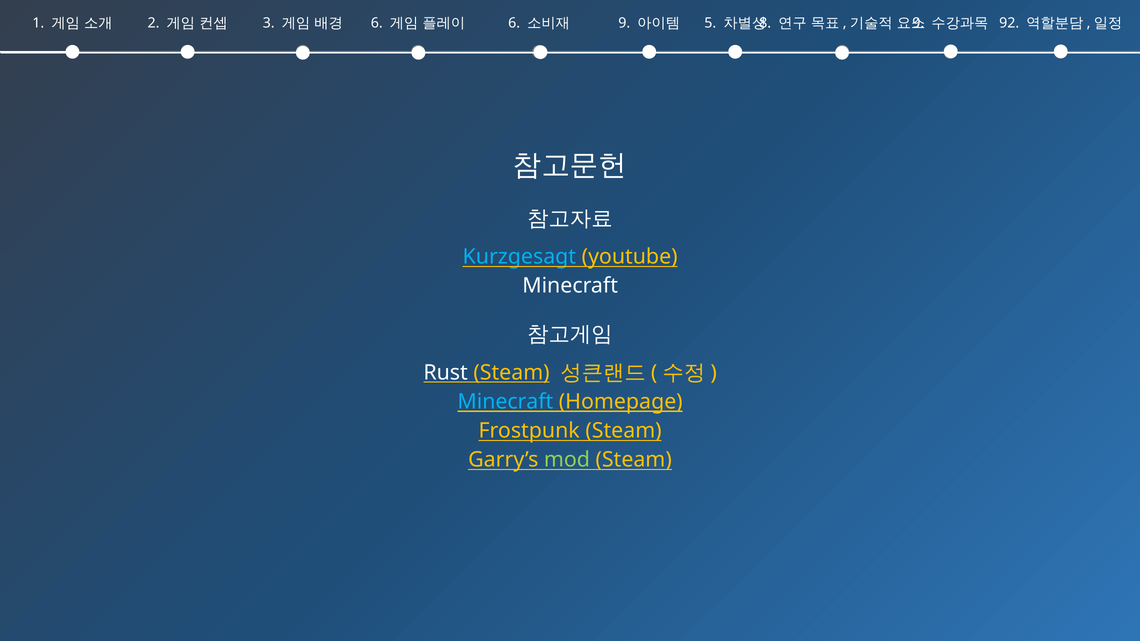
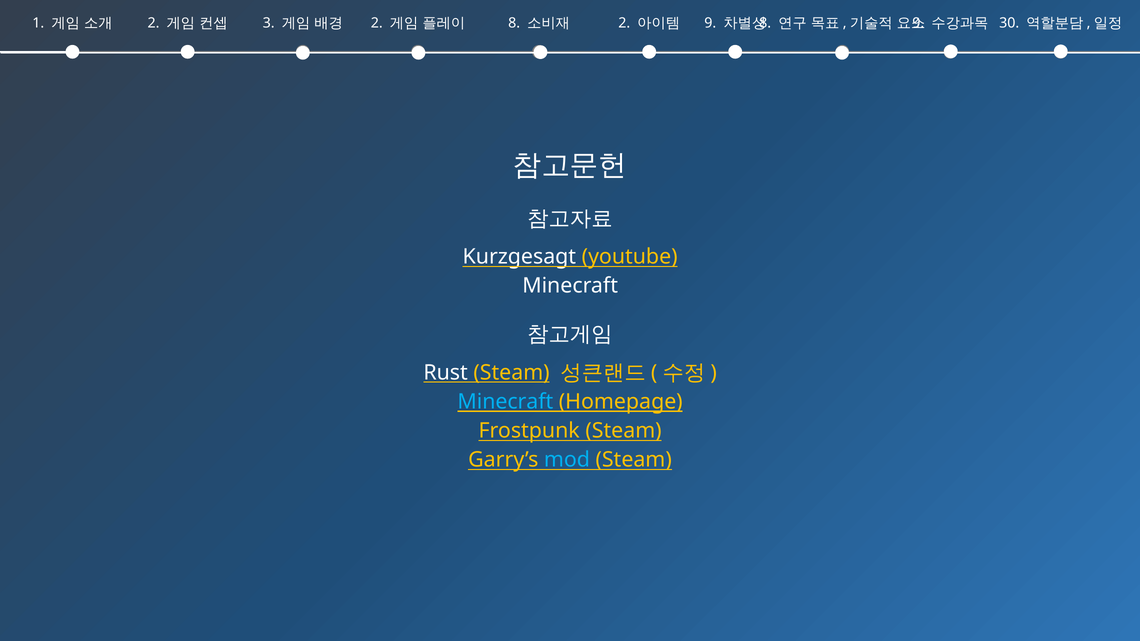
6 at (377, 23): 6 -> 2
6 at (514, 23): 6 -> 8
9 at (624, 23): 9 -> 2
5: 5 -> 9
92: 92 -> 30
Kurzgesagt colour: light blue -> white
mod colour: light green -> light blue
